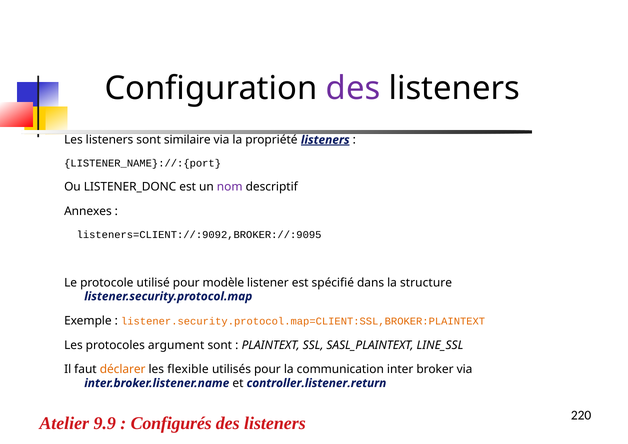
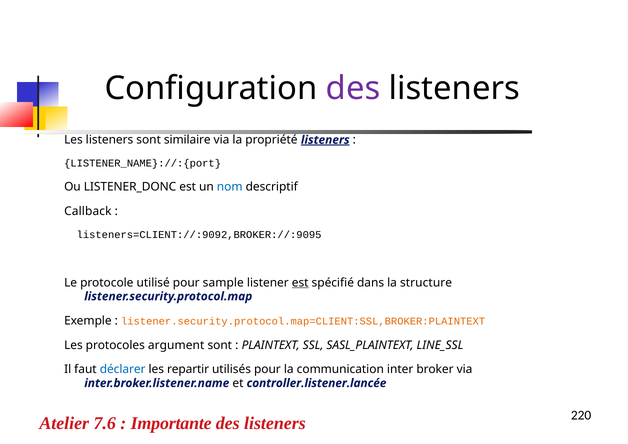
nom colour: purple -> blue
Annexes: Annexes -> Callback
modèle: modèle -> sample
est at (300, 283) underline: none -> present
déclarer colour: orange -> blue
flexible: flexible -> repartir
controller.listener.return: controller.listener.return -> controller.listener.lancée
9.9: 9.9 -> 7.6
Configurés: Configurés -> Importante
